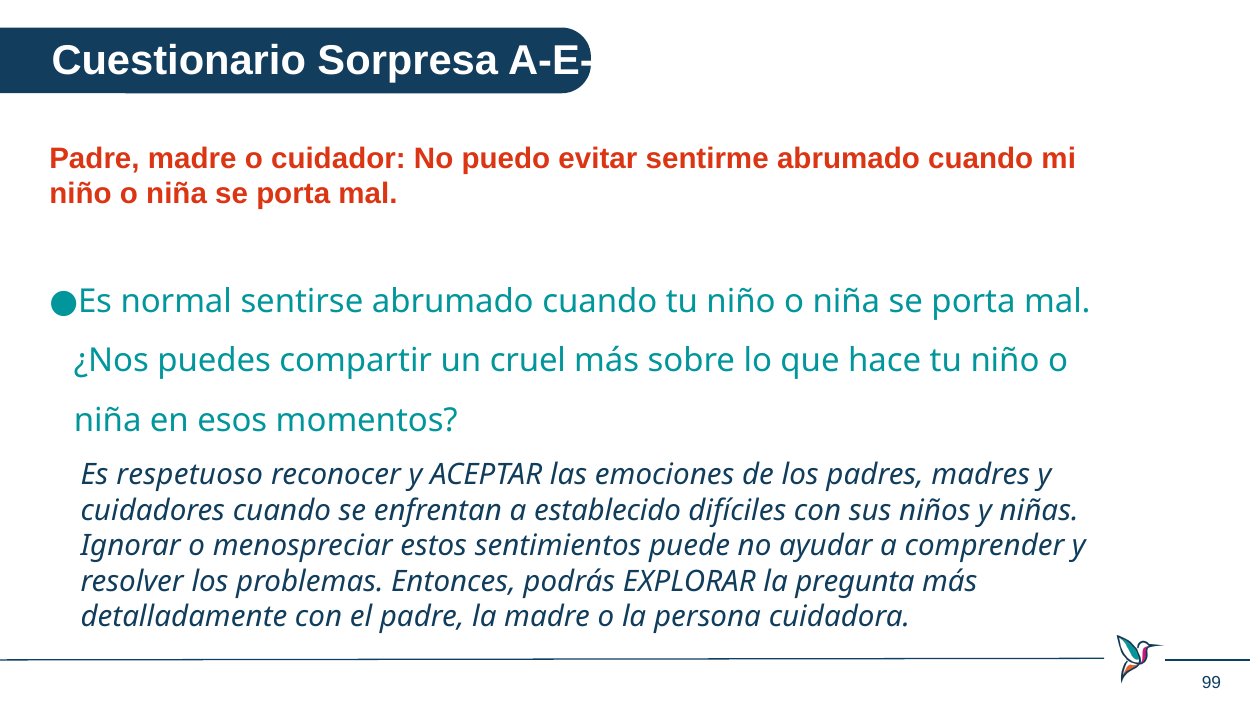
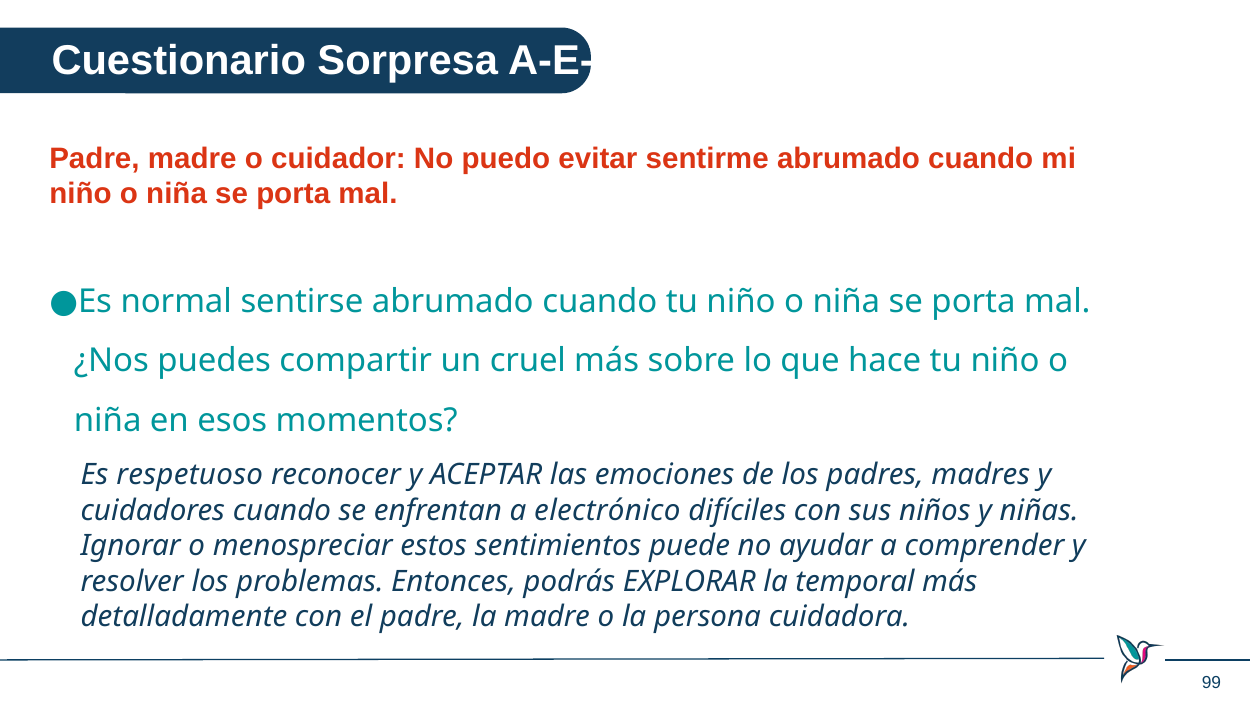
establecido: establecido -> electrónico
pregunta: pregunta -> temporal
